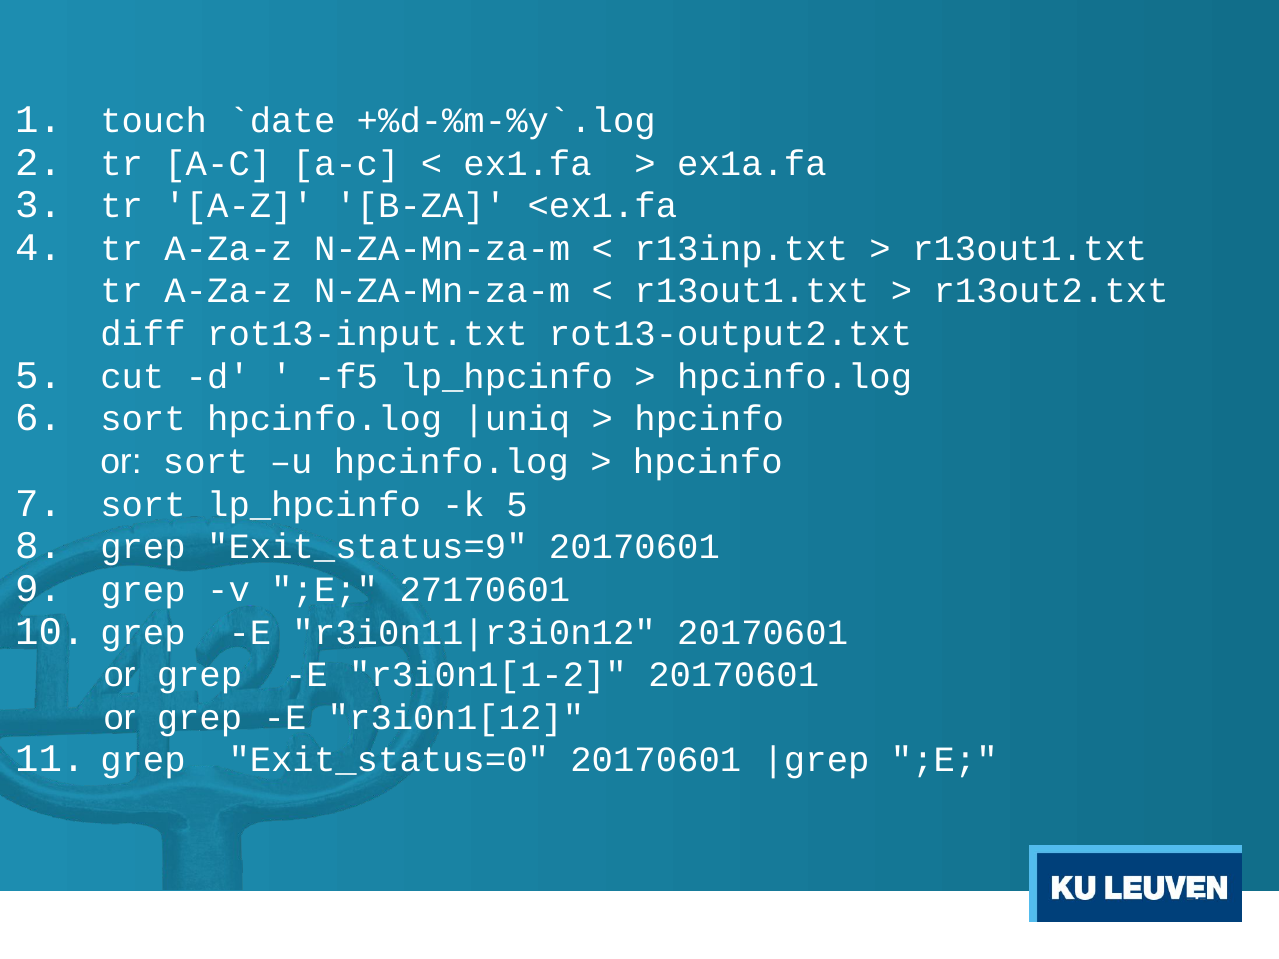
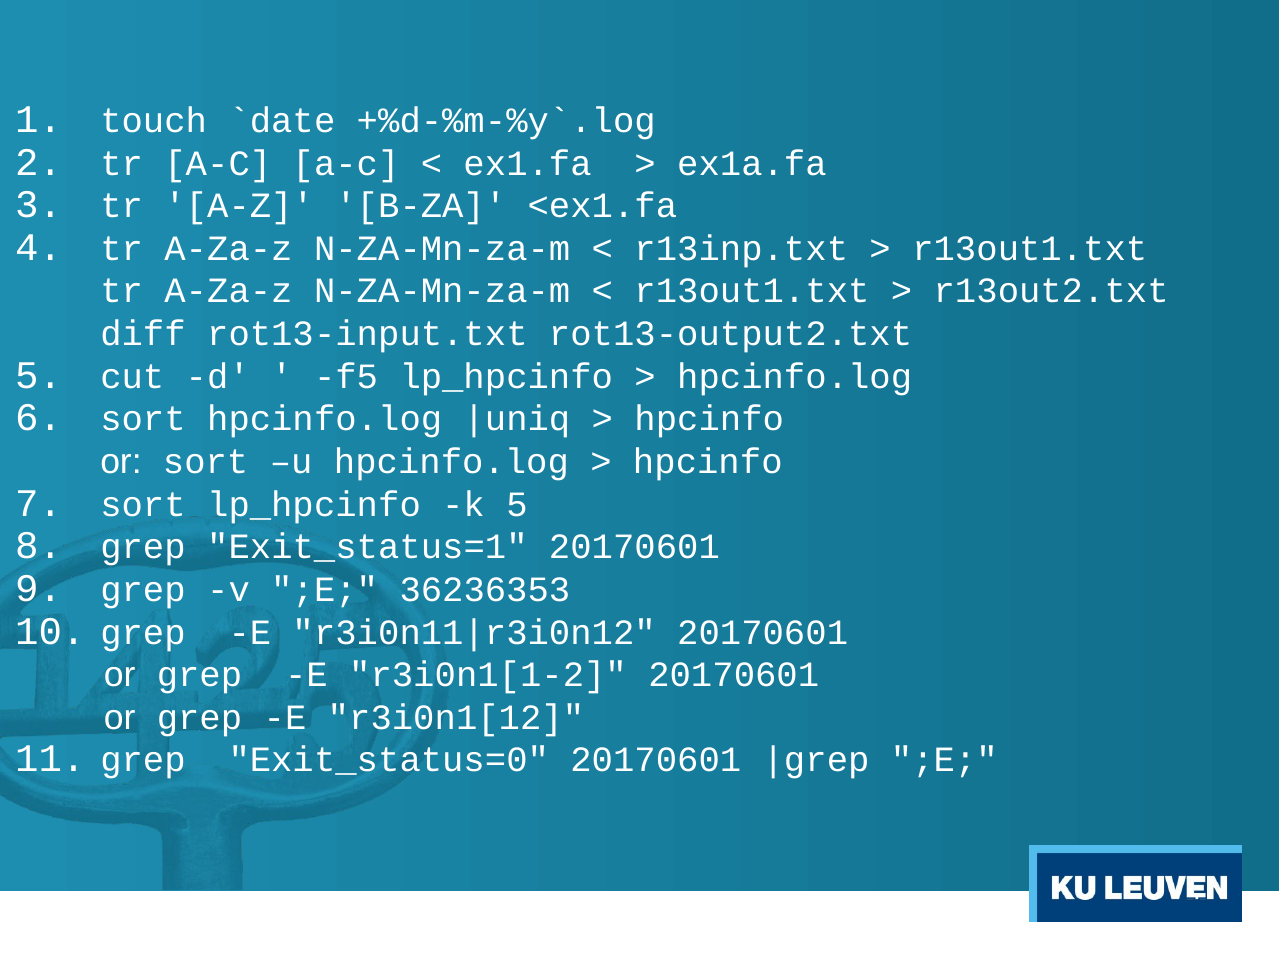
Exit_status=9: Exit_status=9 -> Exit_status=1
27170601: 27170601 -> 36236353
